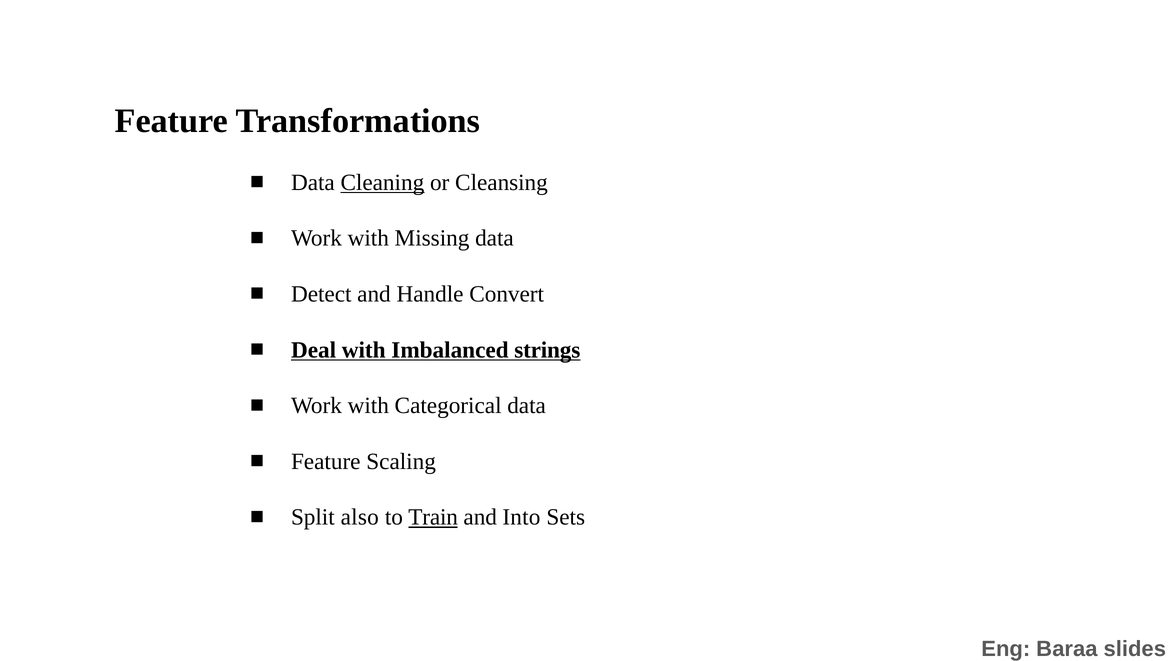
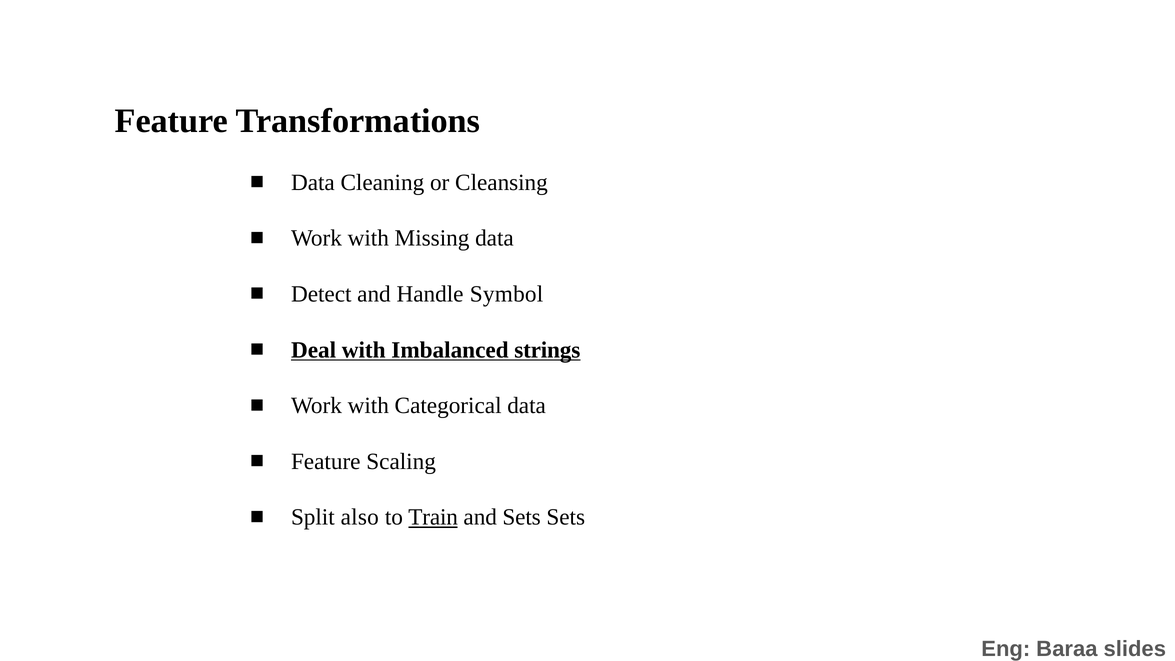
Cleaning underline: present -> none
Convert: Convert -> Symbol
and Into: Into -> Sets
